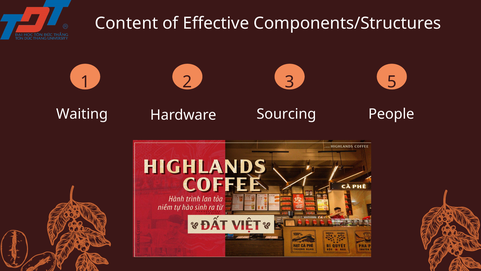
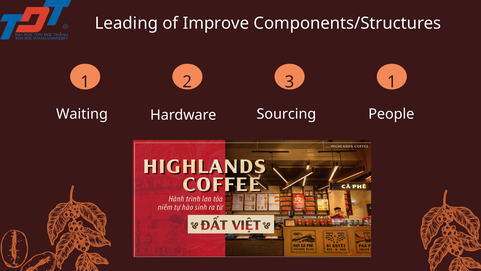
Content: Content -> Leading
Effective: Effective -> Improve
3 5: 5 -> 1
